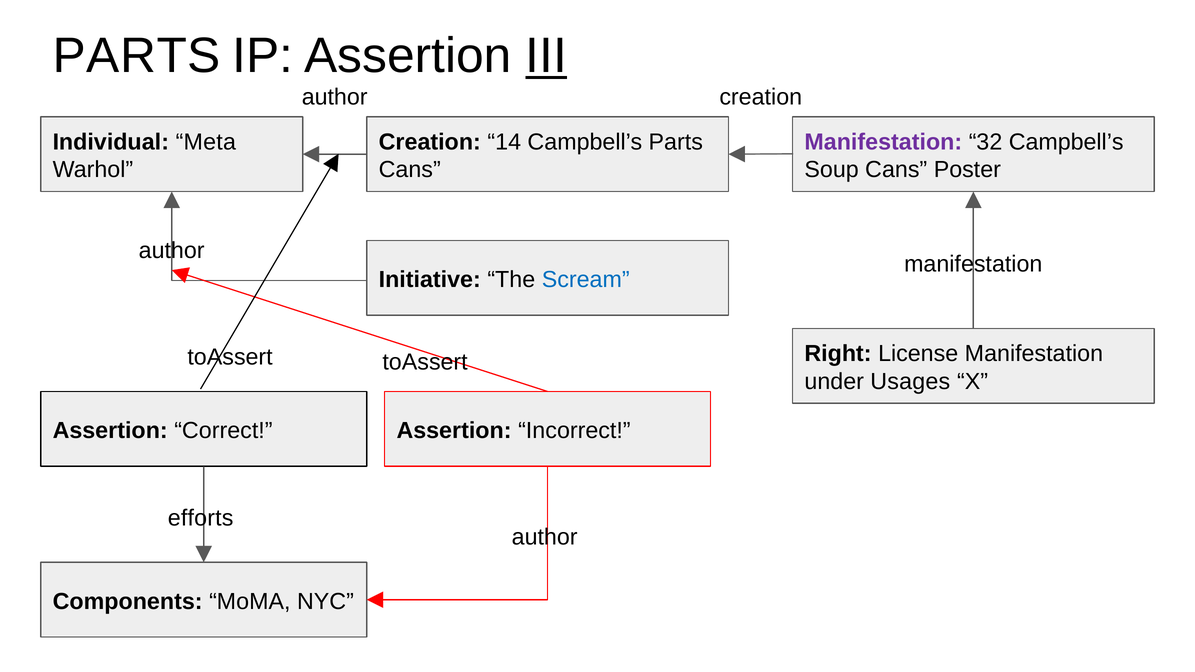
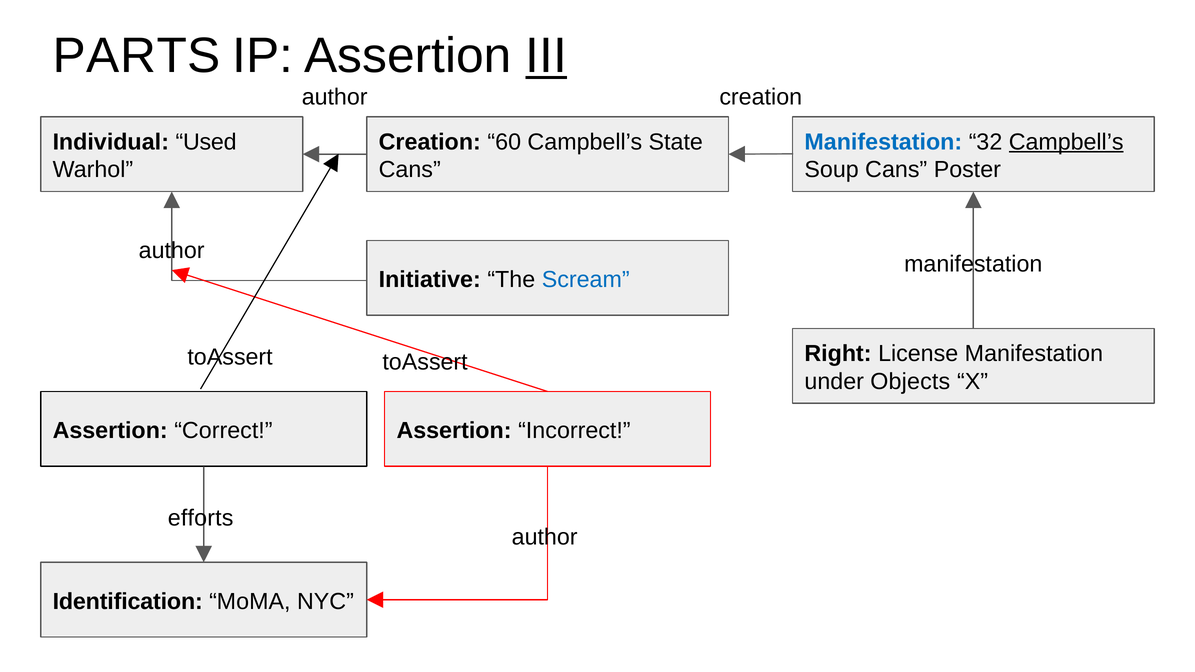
Meta: Meta -> Used
14: 14 -> 60
Campbell’s Parts: Parts -> State
Manifestation at (883, 142) colour: purple -> blue
Campbell’s at (1066, 142) underline: none -> present
Usages: Usages -> Objects
Components: Components -> Identification
